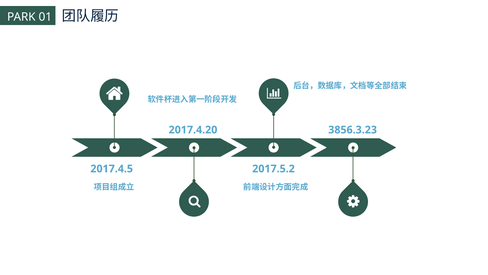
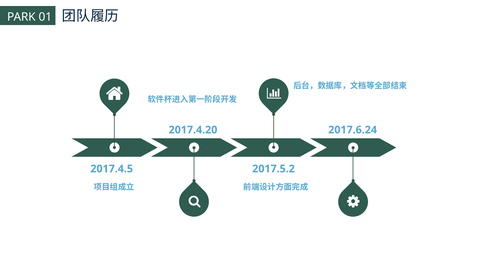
3856.3.23: 3856.3.23 -> 2017.6.24
